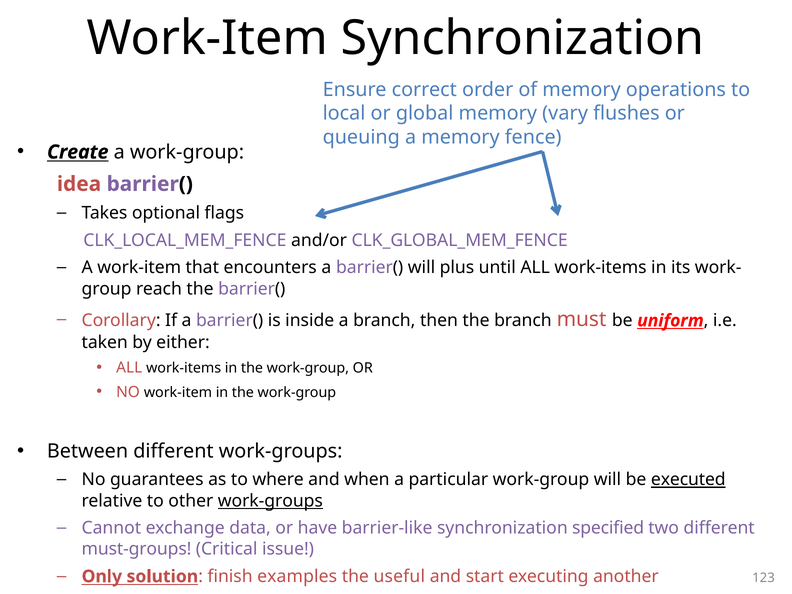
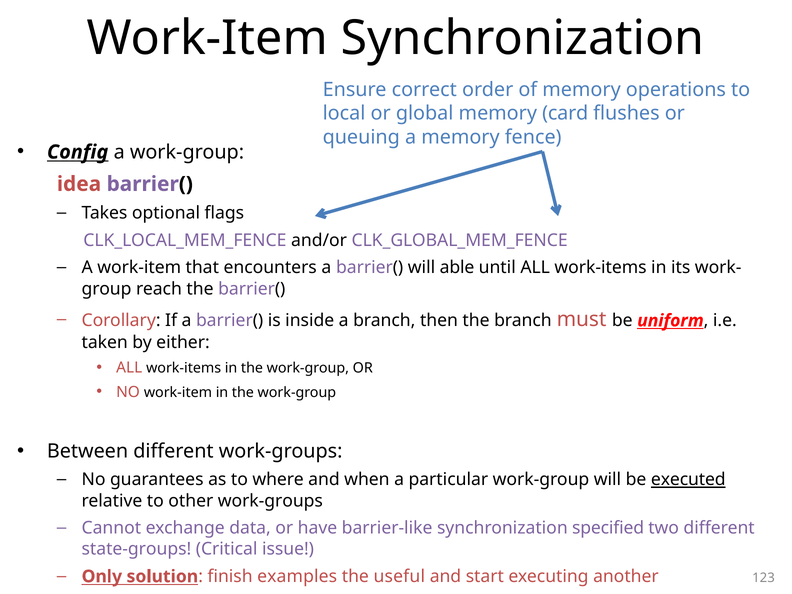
vary: vary -> card
Create: Create -> Config
plus: plus -> able
work-groups at (270, 501) underline: present -> none
must-groups: must-groups -> state-groups
